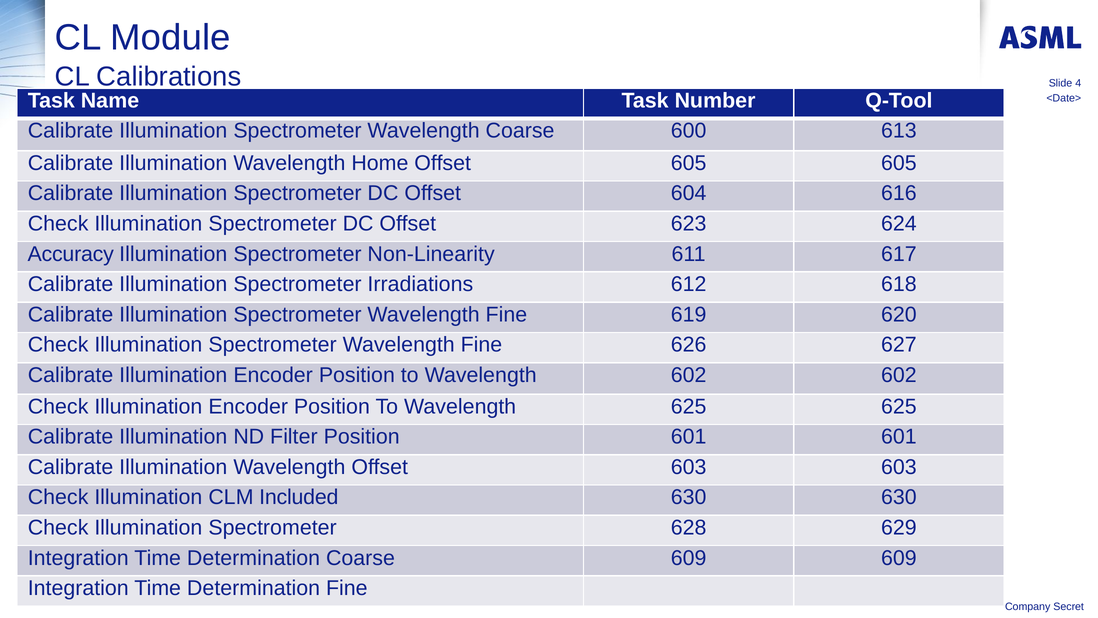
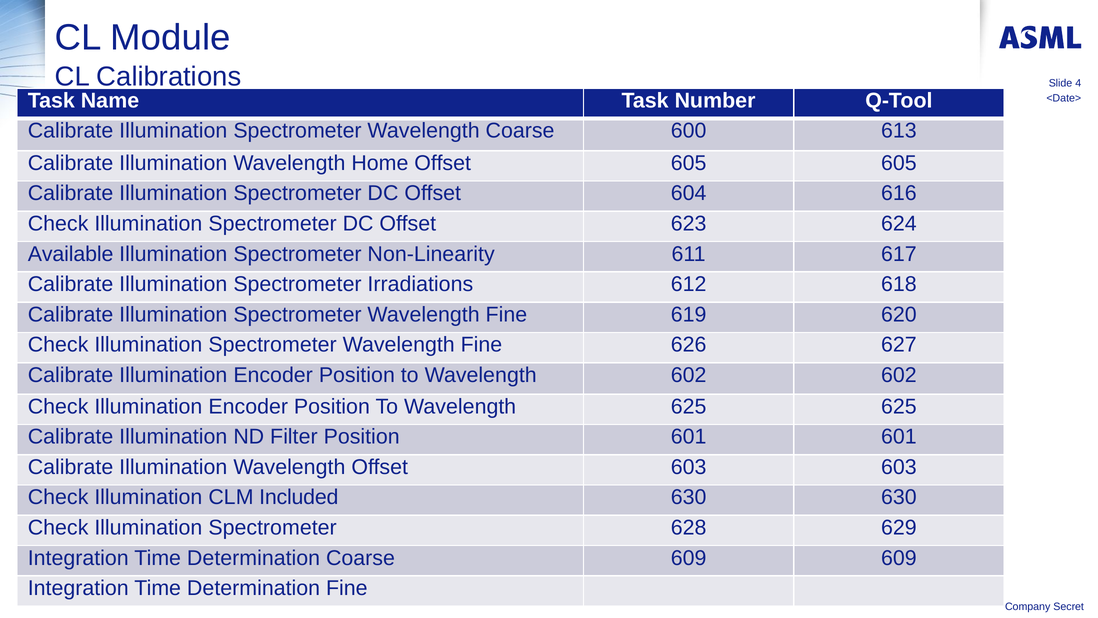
Accuracy: Accuracy -> Available
